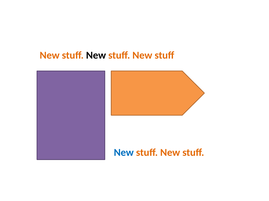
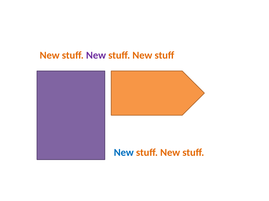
New at (96, 55) colour: black -> purple
